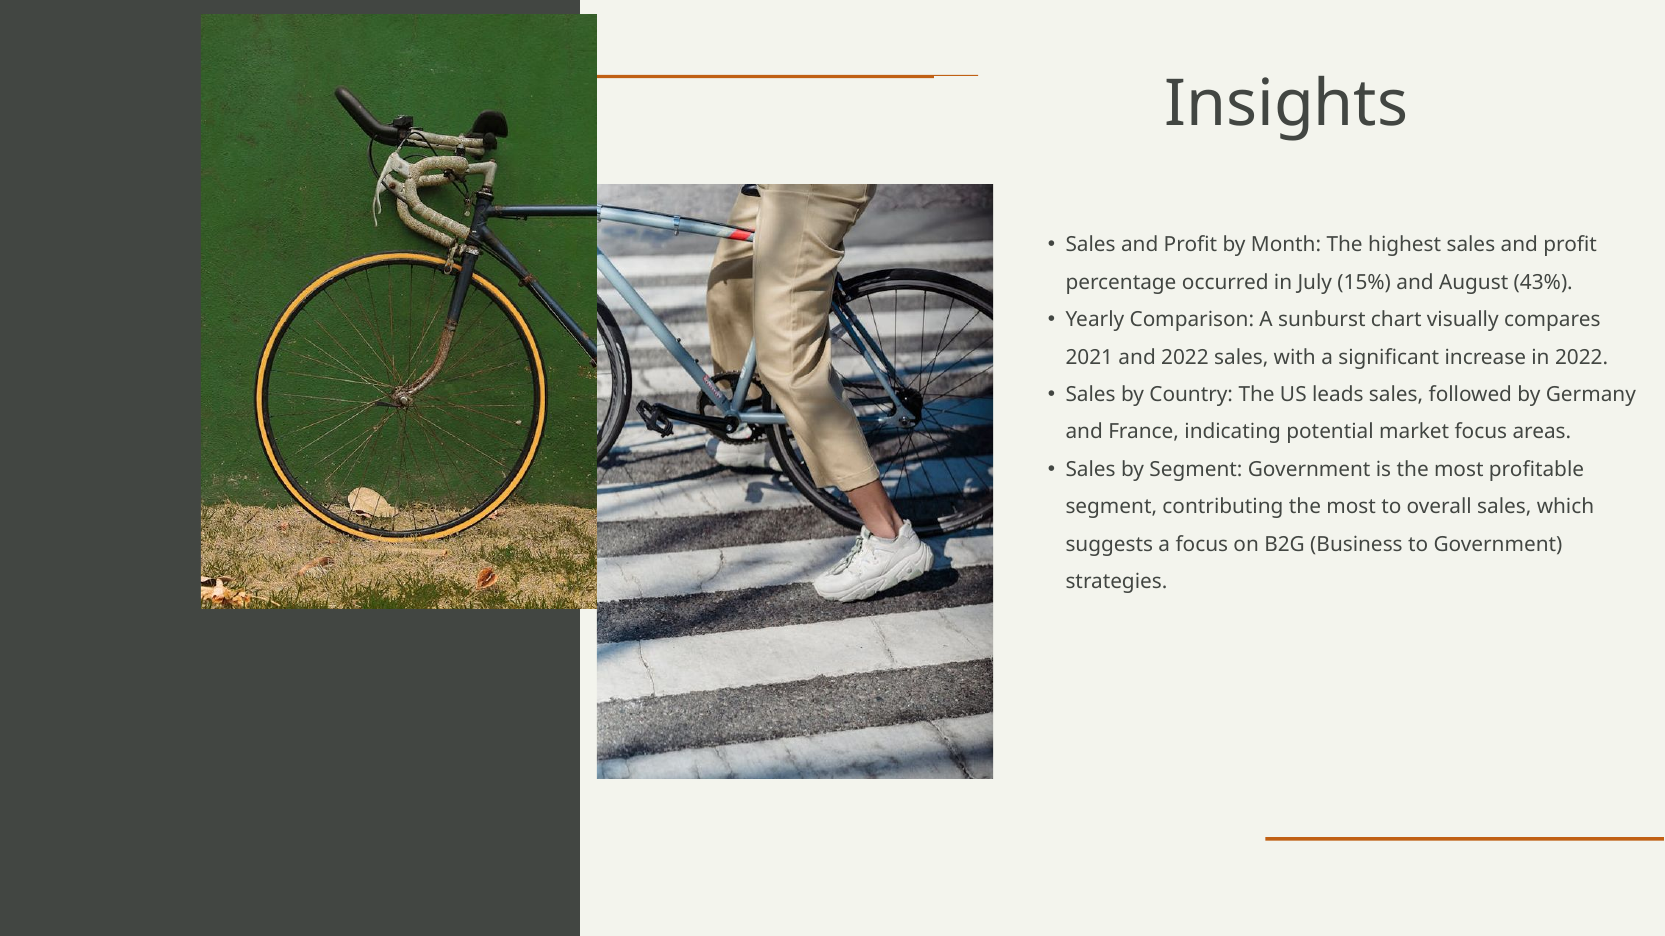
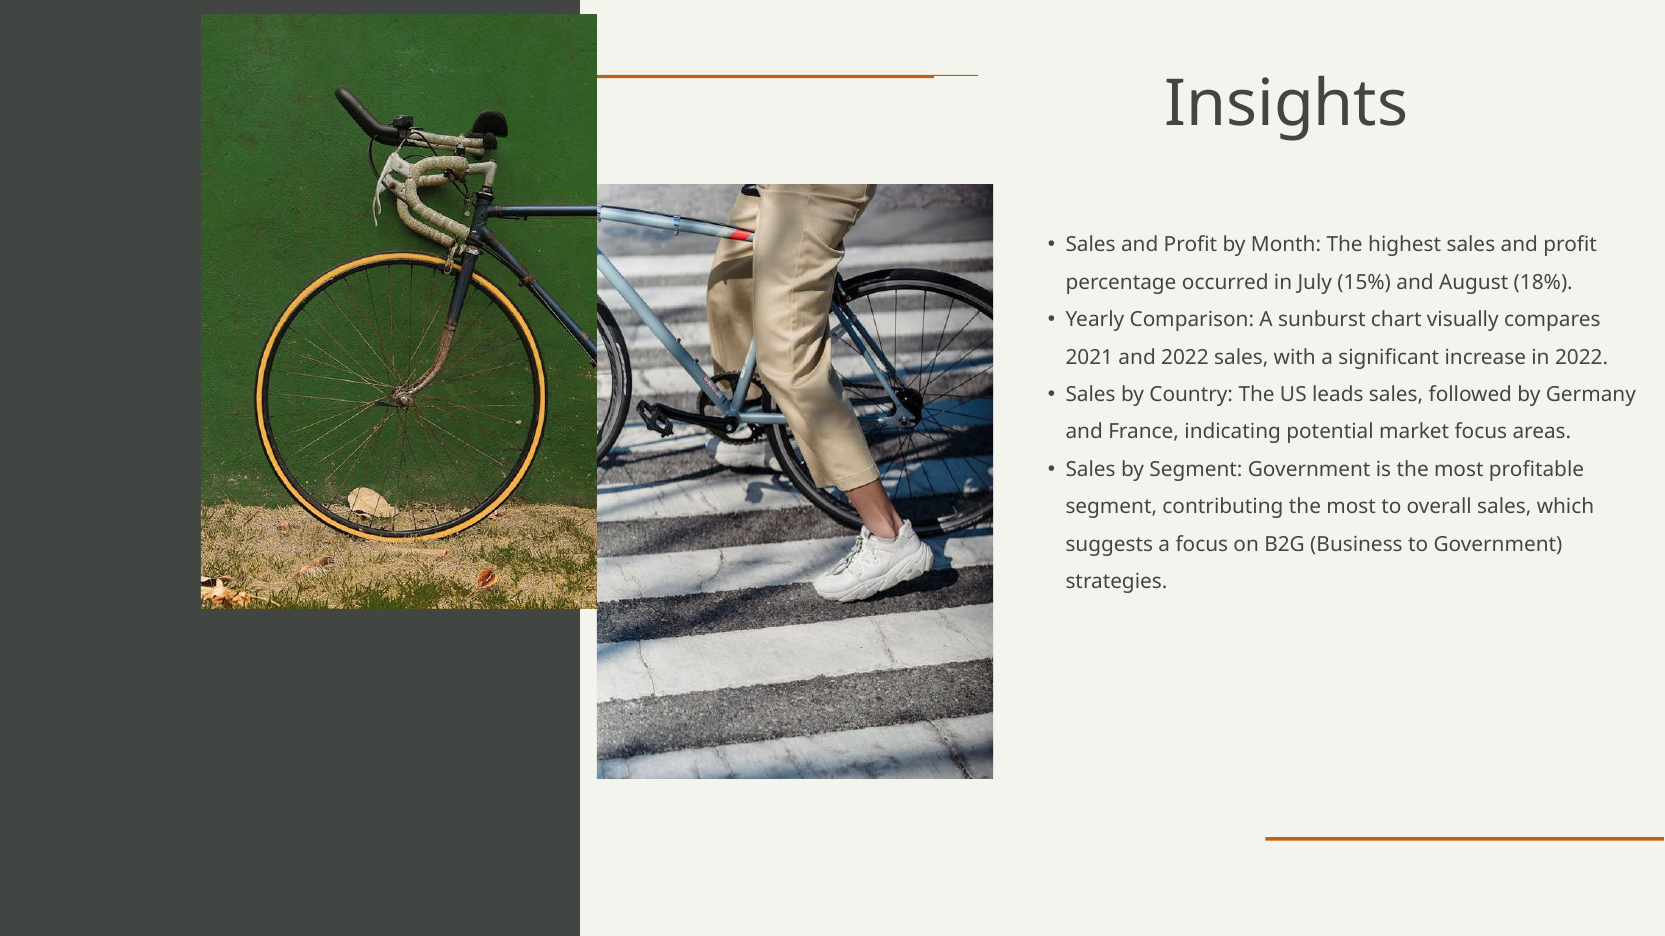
43%: 43% -> 18%
